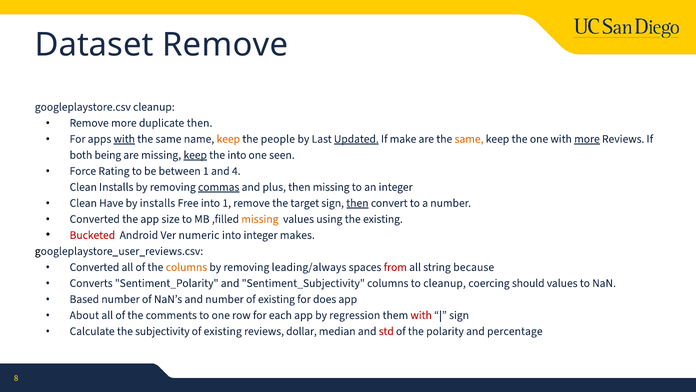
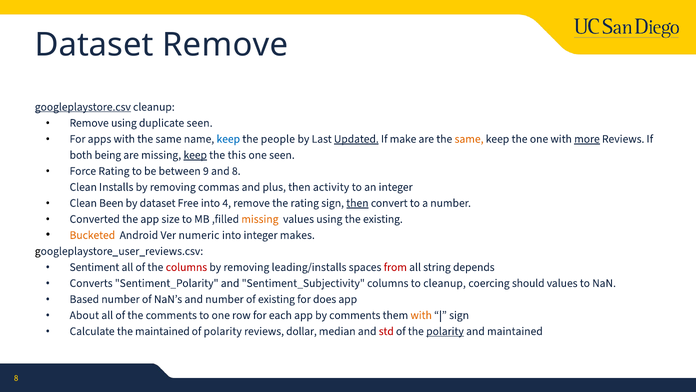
googleplaystore.csv underline: none -> present
Remove more: more -> using
duplicate then: then -> seen
with at (124, 139) underline: present -> none
keep at (228, 139) colour: orange -> blue
the into: into -> this
between 1: 1 -> 9
and 4: 4 -> 8
commas underline: present -> none
then missing: missing -> activity
Have: Have -> Been
by installs: installs -> dataset
into 1: 1 -> 4
the target: target -> rating
Bucketed colour: red -> orange
Converted at (94, 267): Converted -> Sentiment
columns at (186, 267) colour: orange -> red
leading/always: leading/always -> leading/installs
because: because -> depends
by regression: regression -> comments
with at (421, 315) colour: red -> orange
the subjectivity: subjectivity -> maintained
existing at (223, 331): existing -> polarity
polarity at (445, 331) underline: none -> present
and percentage: percentage -> maintained
